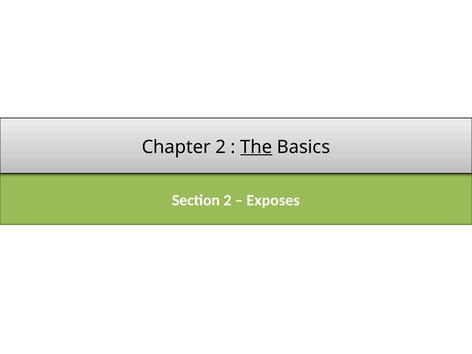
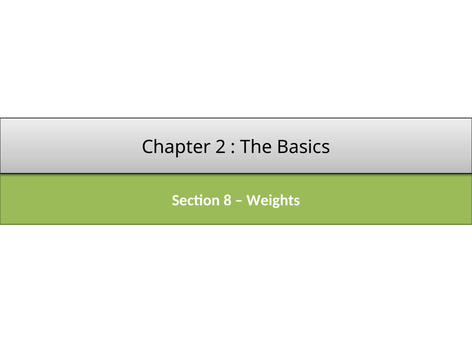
The underline: present -> none
Section 2: 2 -> 8
Exposes: Exposes -> Weights
